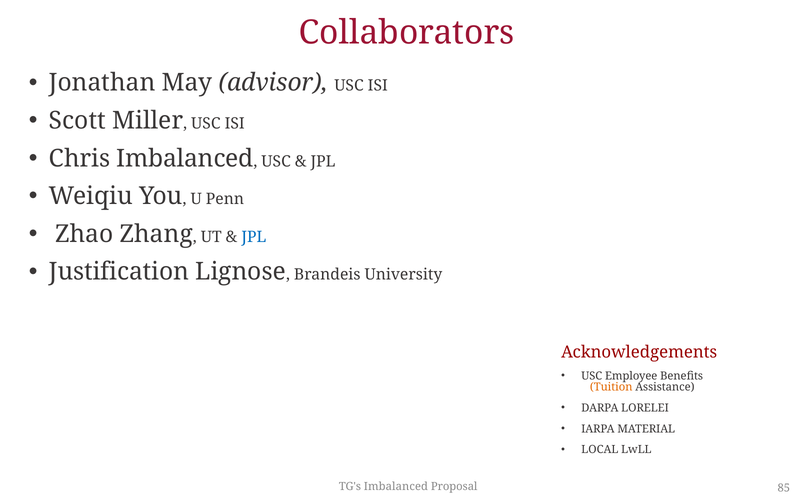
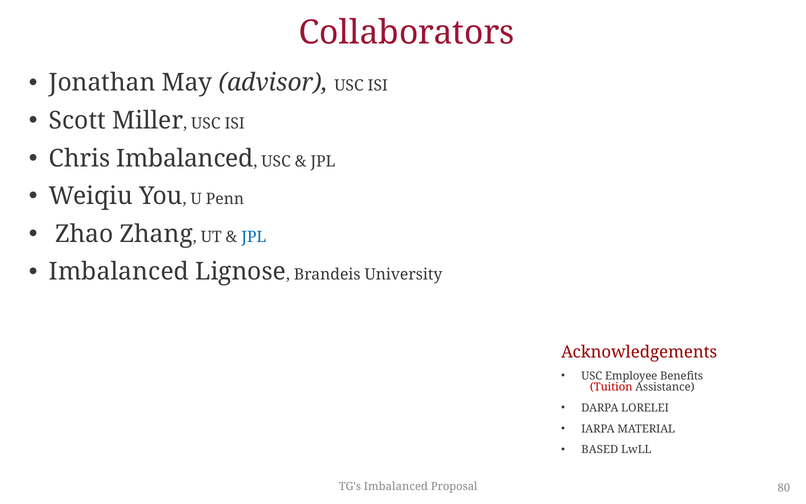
Justification at (119, 272): Justification -> Imbalanced
Tuition colour: orange -> red
LOCAL: LOCAL -> BASED
85: 85 -> 80
